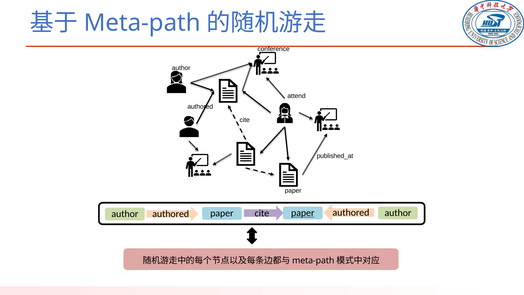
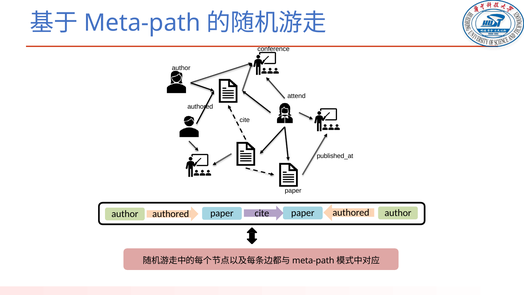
paper at (303, 213) underline: present -> none
